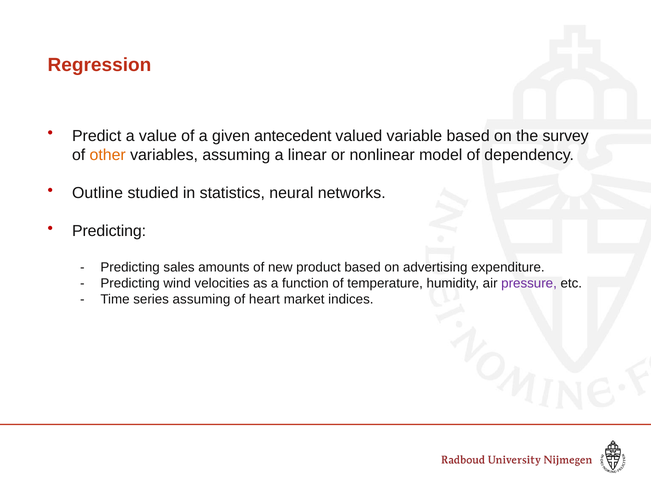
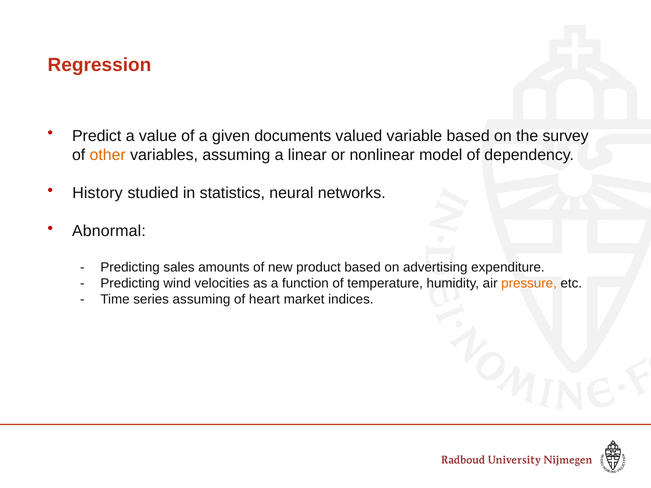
antecedent: antecedent -> documents
Outline: Outline -> History
Predicting at (109, 231): Predicting -> Abnormal
pressure colour: purple -> orange
